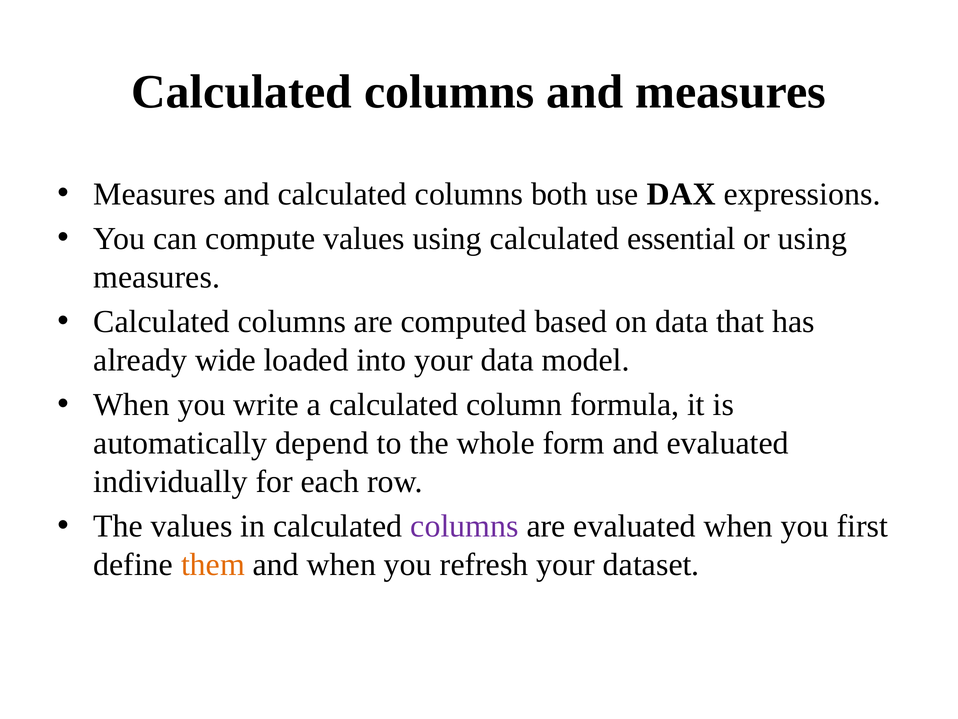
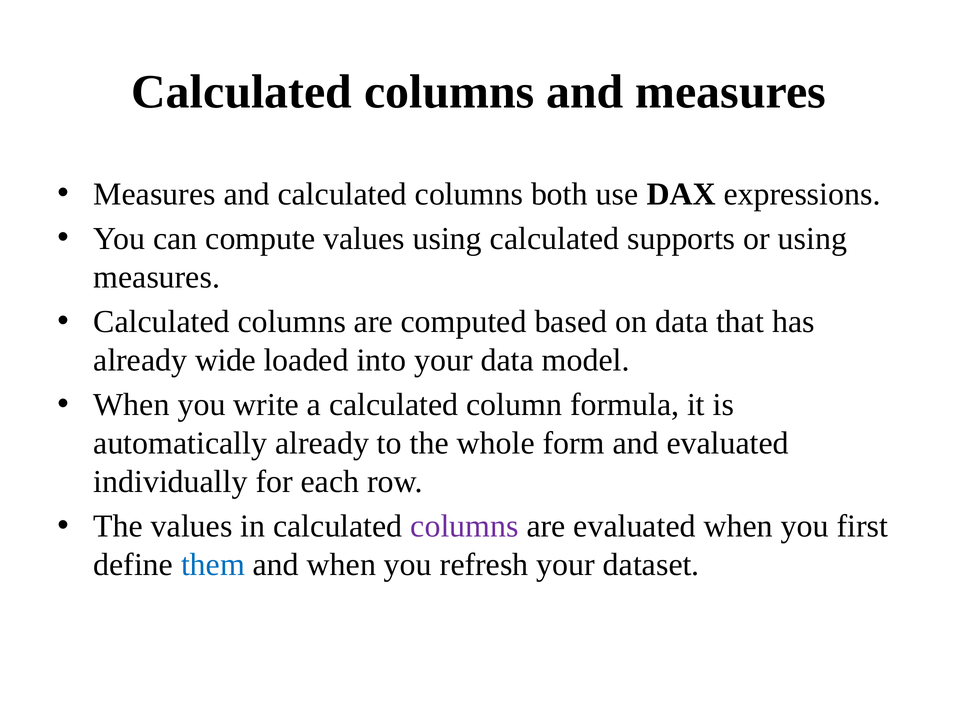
essential: essential -> supports
automatically depend: depend -> already
them colour: orange -> blue
